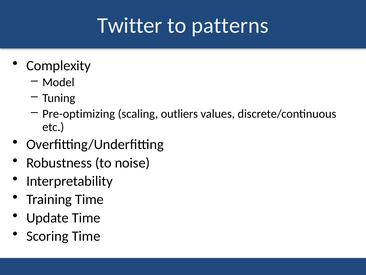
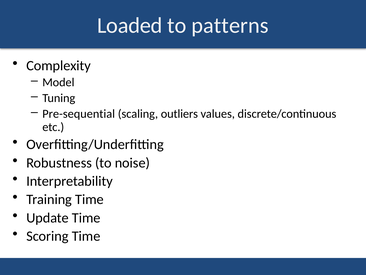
Twitter: Twitter -> Loaded
Pre-optimizing: Pre-optimizing -> Pre-sequential
